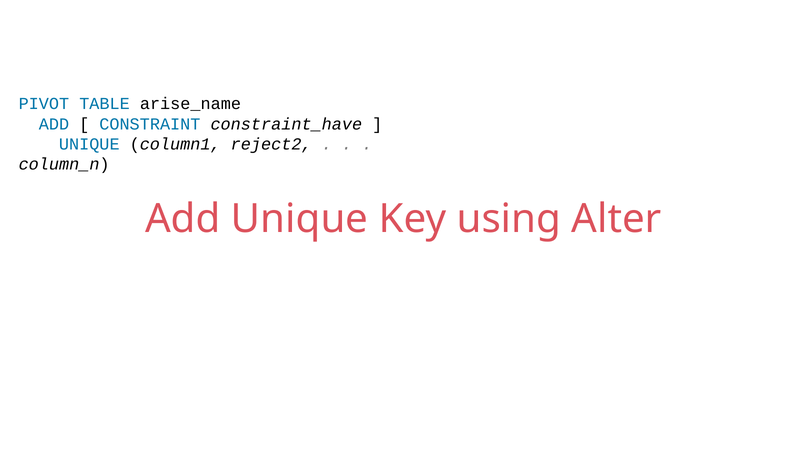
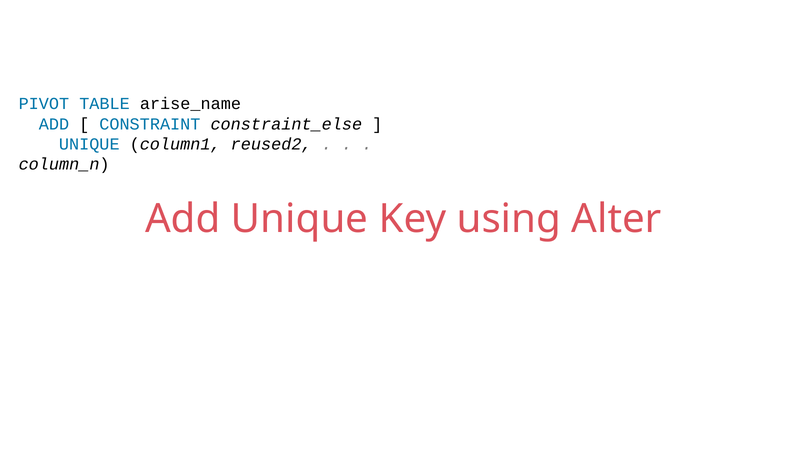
constraint_have: constraint_have -> constraint_else
reject2: reject2 -> reused2
